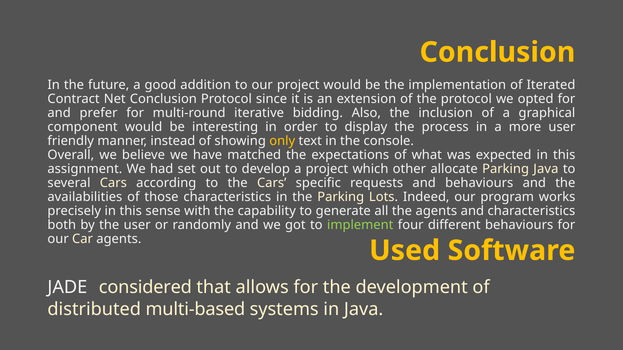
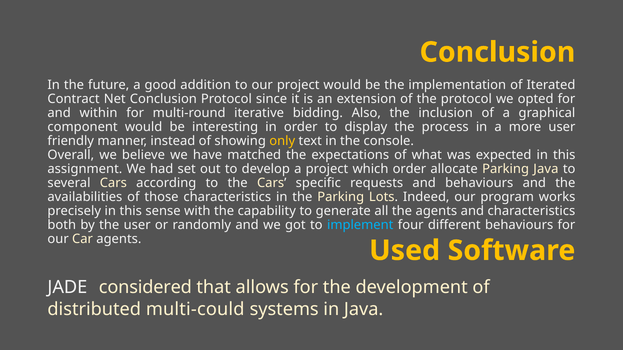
prefer: prefer -> within
which other: other -> order
implement colour: light green -> light blue
multi-based: multi-based -> multi-could
